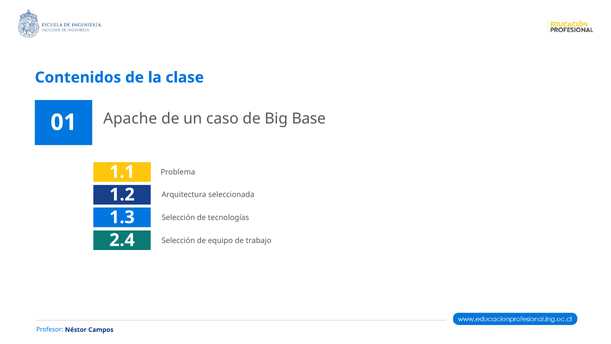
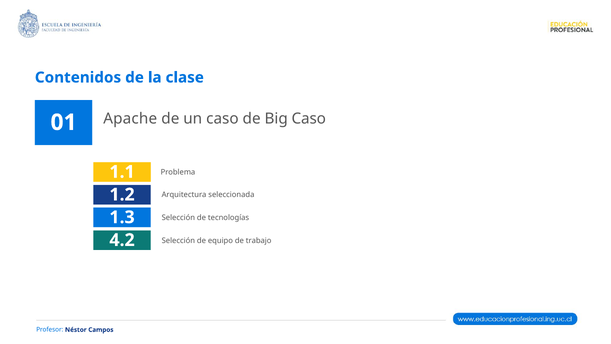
Big Base: Base -> Caso
2.4: 2.4 -> 4.2
